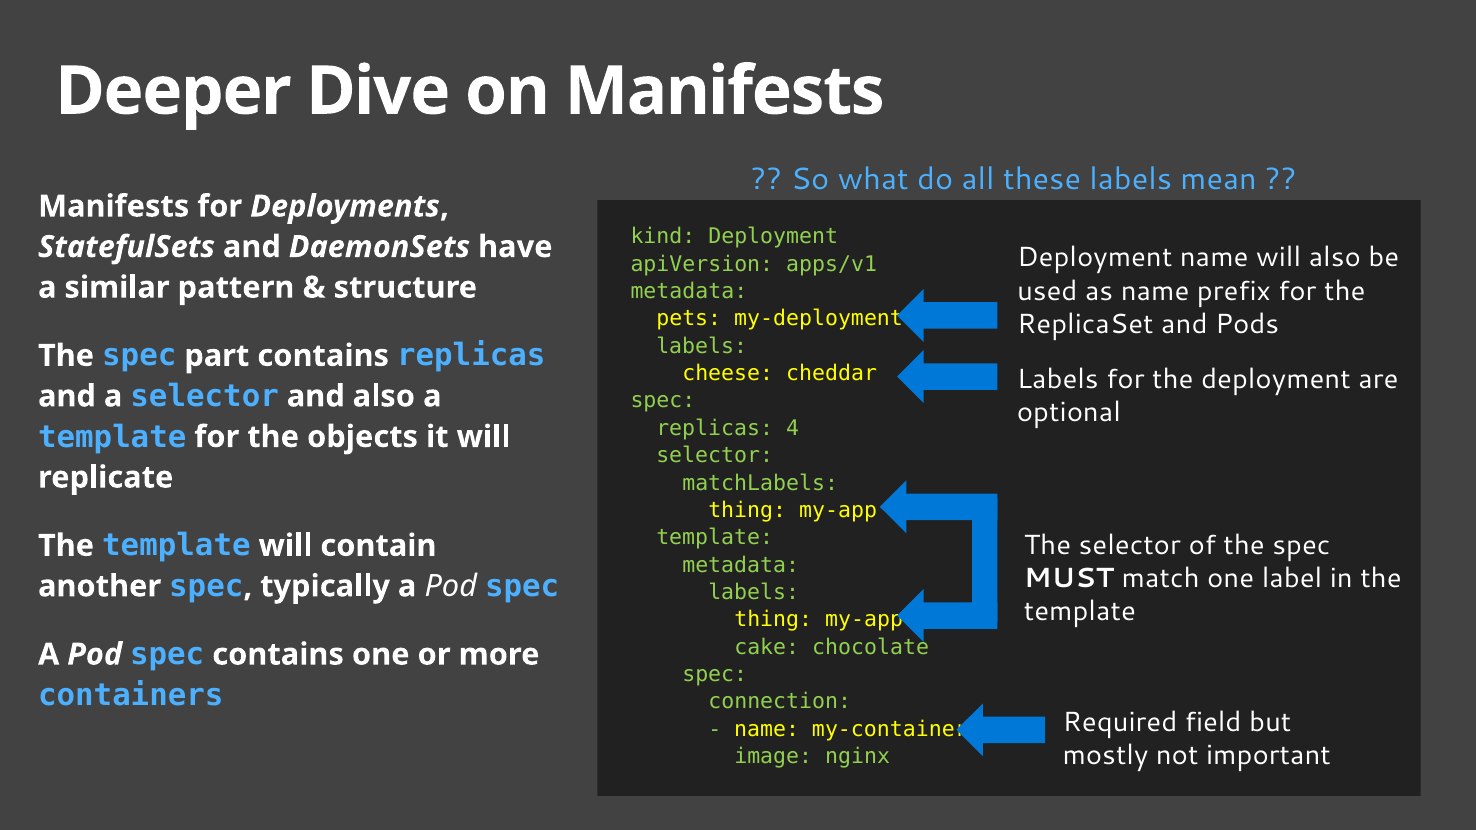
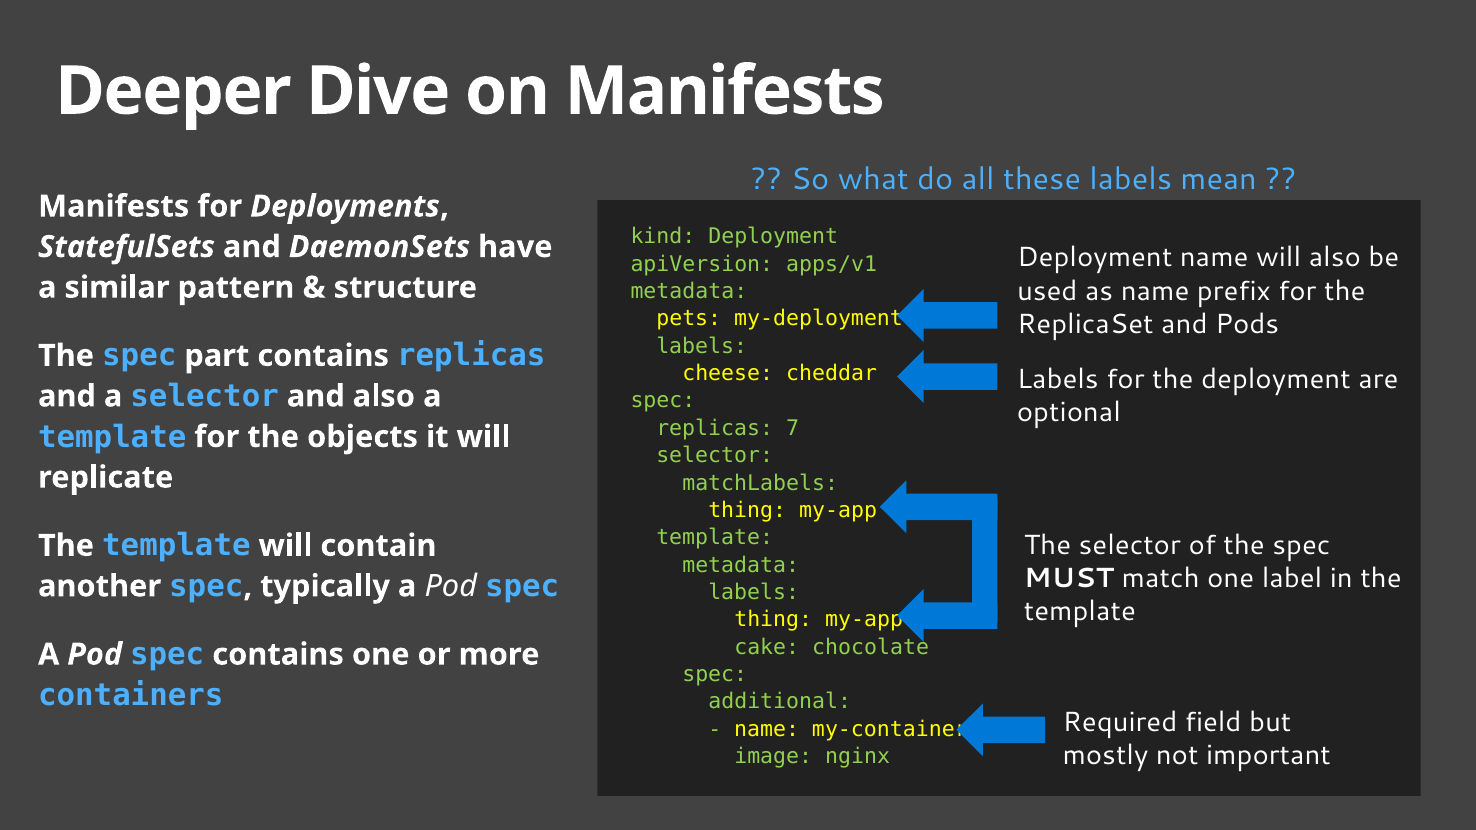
4: 4 -> 7
connection: connection -> additional
